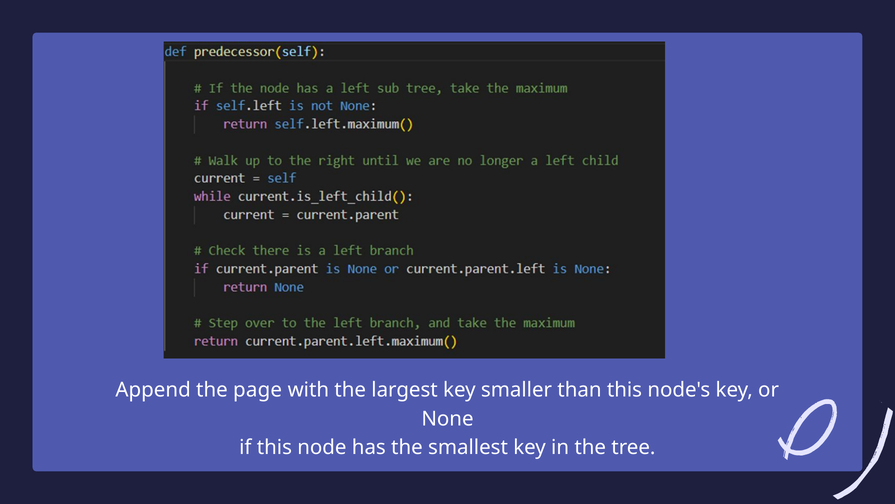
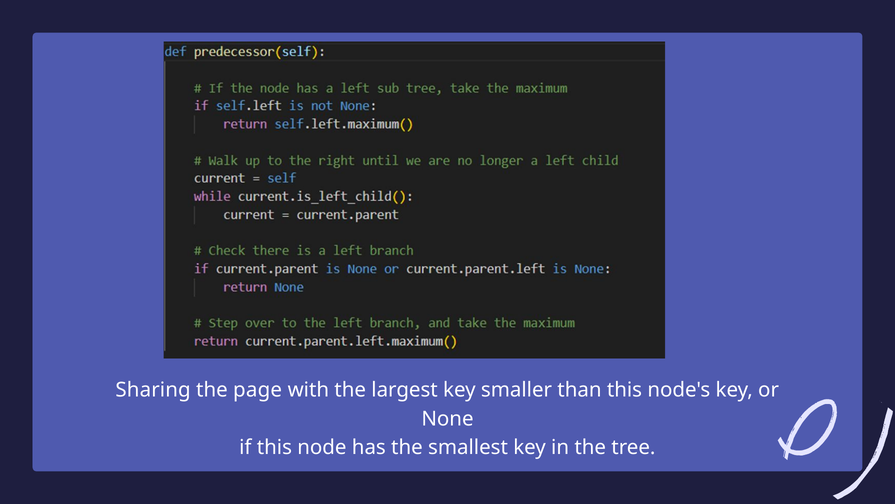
Append: Append -> Sharing
